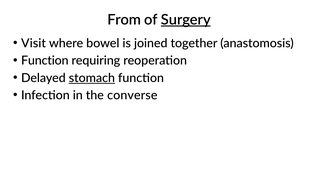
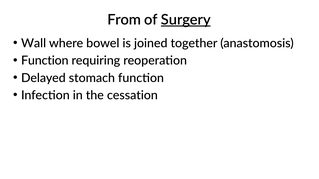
Visit: Visit -> Wall
stomach underline: present -> none
converse: converse -> cessation
